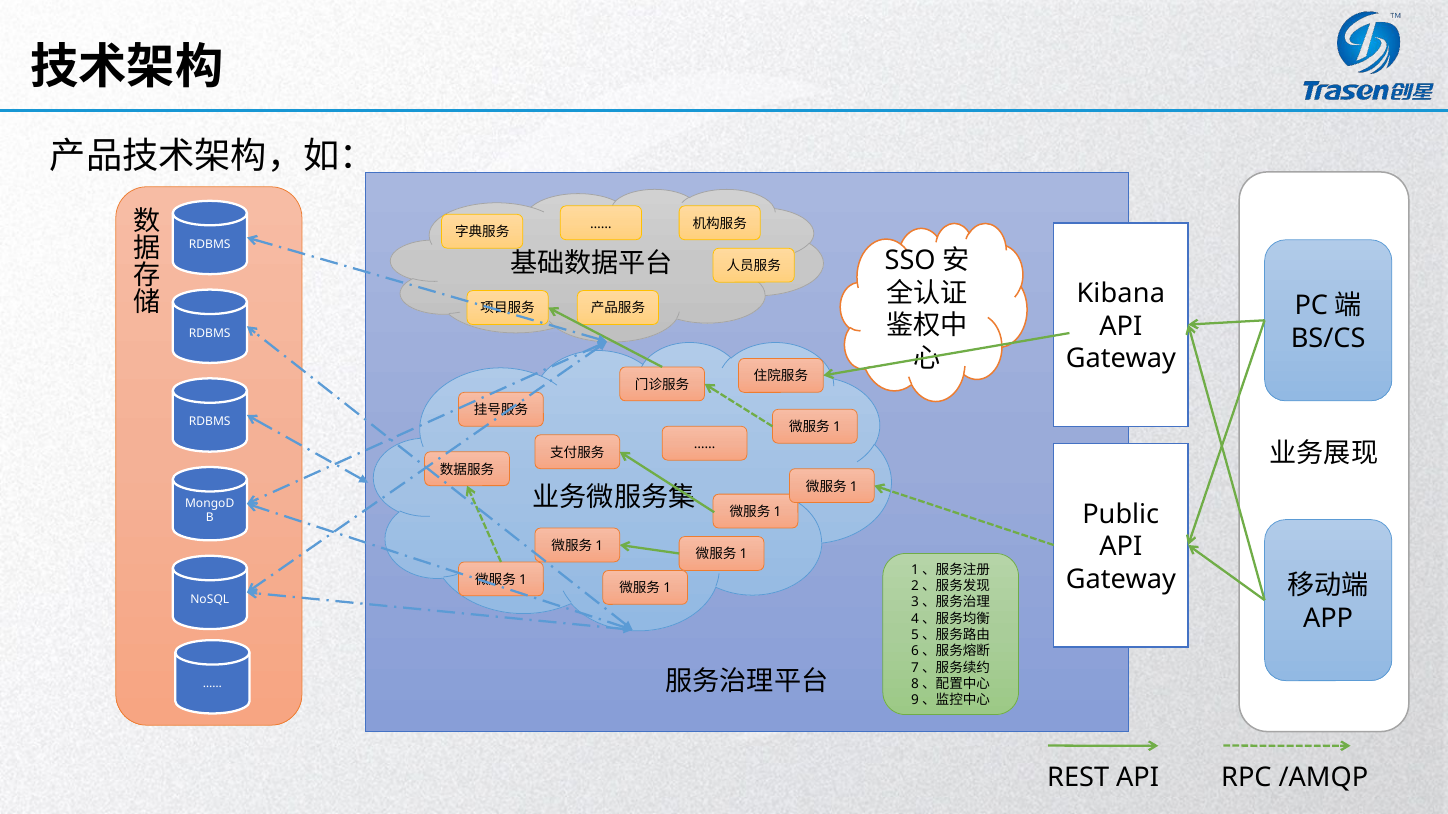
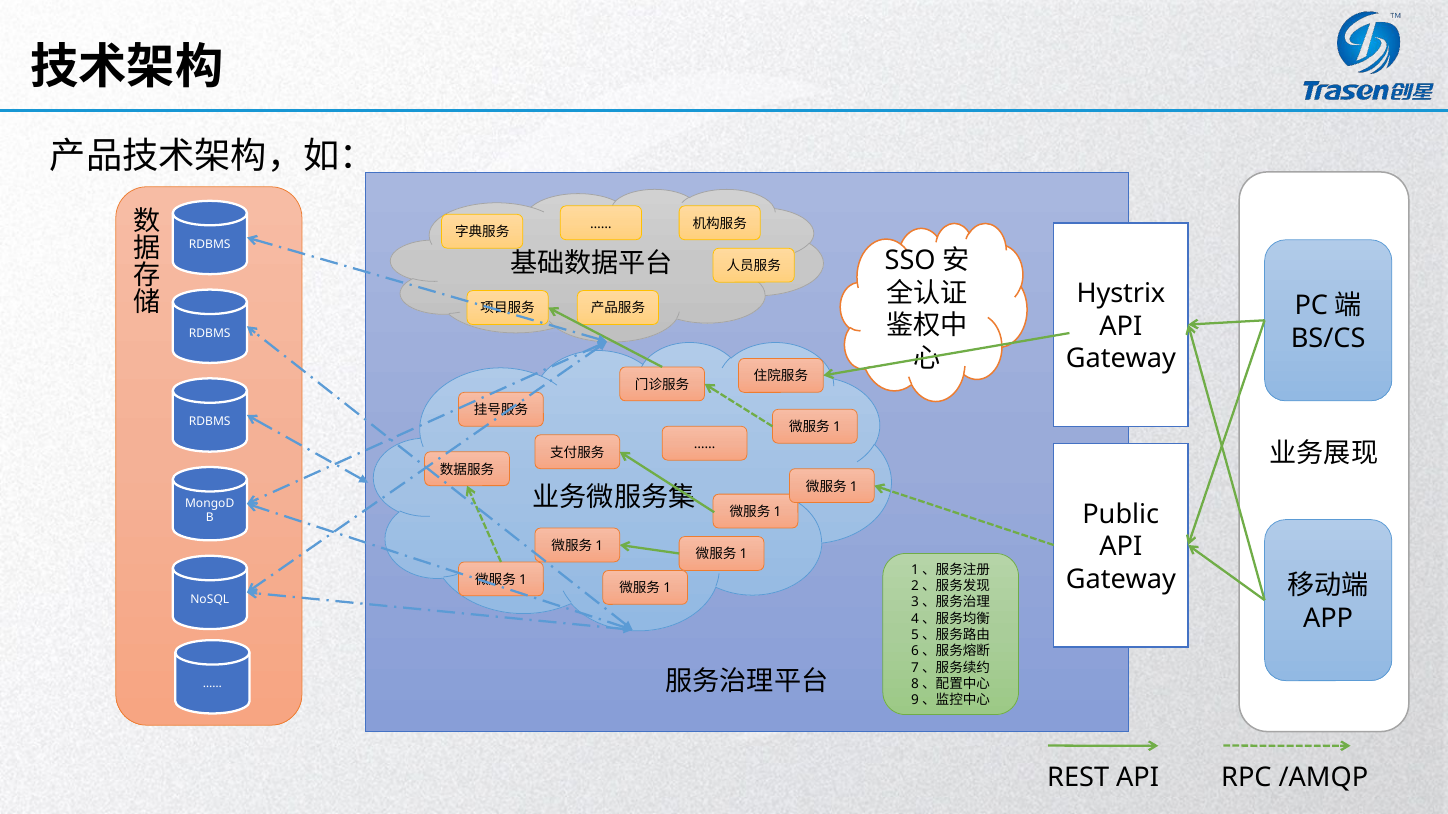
Kibana: Kibana -> Hystrix
